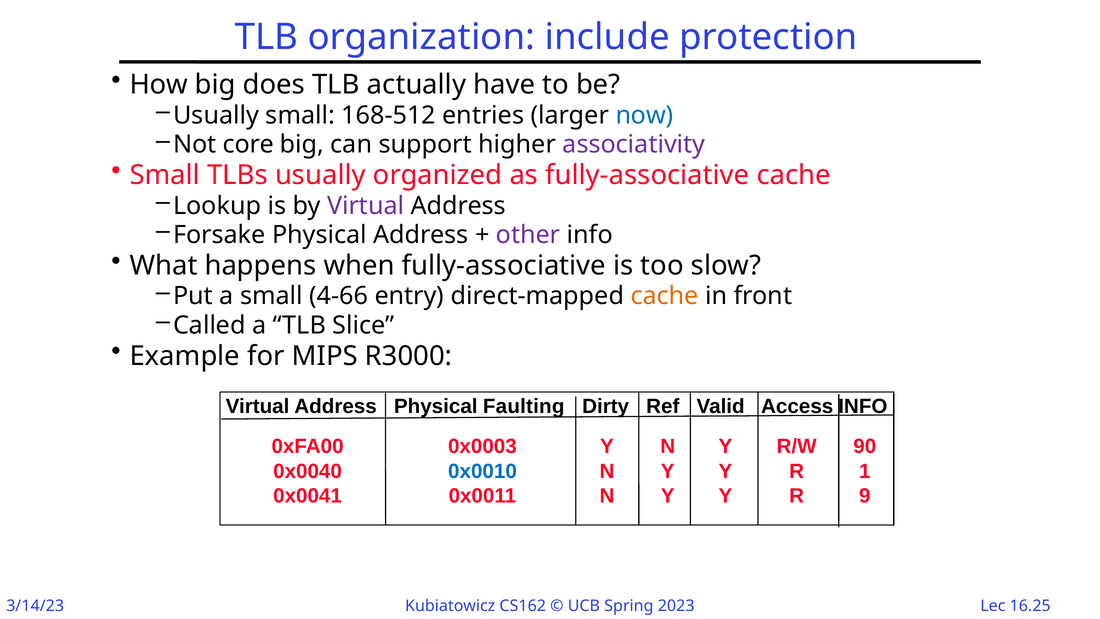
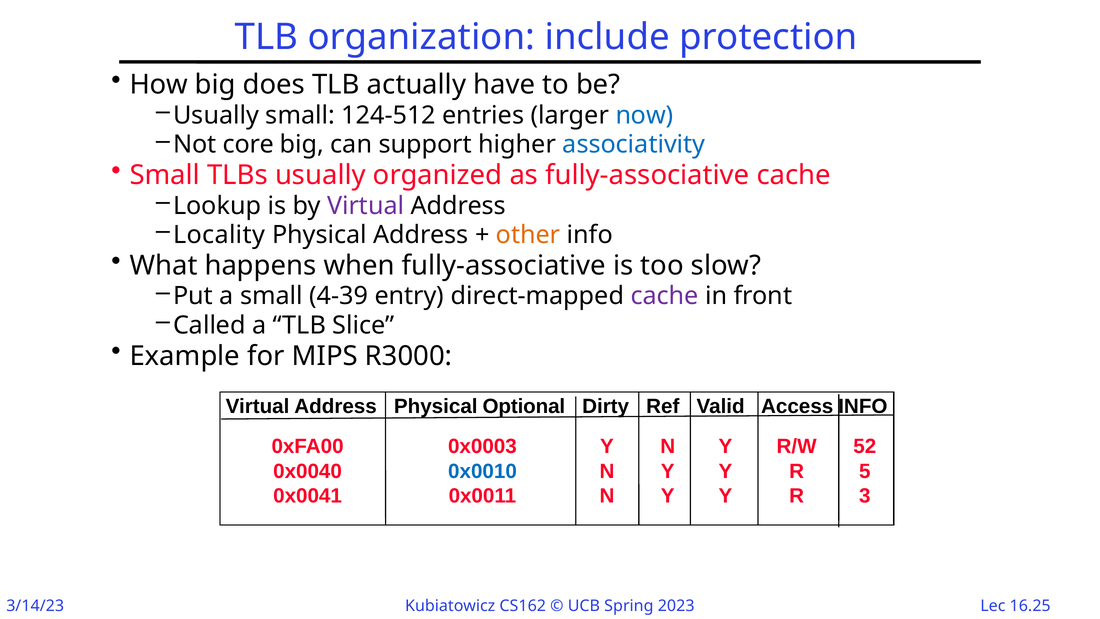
168-512: 168-512 -> 124-512
associativity colour: purple -> blue
Forsake: Forsake -> Locality
other colour: purple -> orange
4-66: 4-66 -> 4-39
cache at (665, 296) colour: orange -> purple
Faulting: Faulting -> Optional
90: 90 -> 52
1: 1 -> 5
9: 9 -> 3
